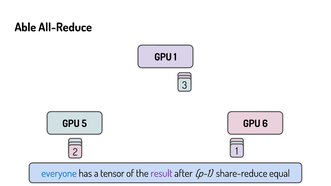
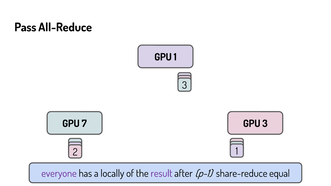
Able: Able -> Pass
5: 5 -> 7
GPU 6: 6 -> 3
everyone colour: blue -> purple
tensor: tensor -> locally
